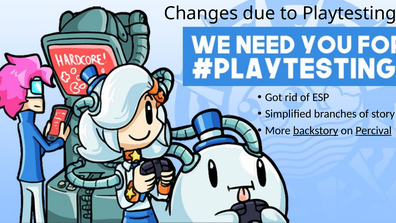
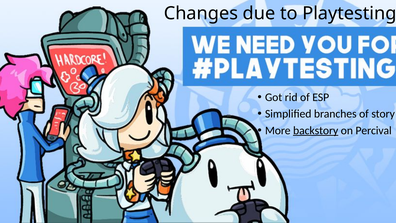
Percival underline: present -> none
